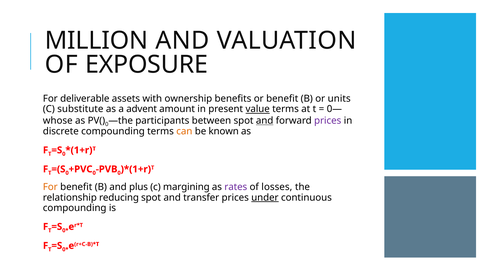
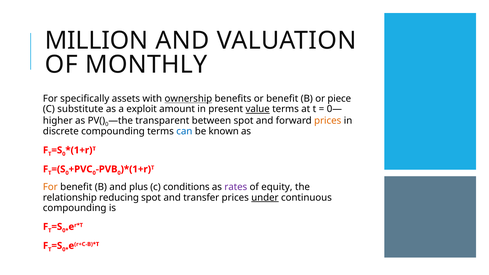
EXPOSURE: EXPOSURE -> MONTHLY
deliverable: deliverable -> specifically
ownership underline: none -> present
units: units -> piece
advent: advent -> exploit
whose: whose -> higher
participants: participants -> transparent
and at (265, 121) underline: present -> none
prices at (328, 121) colour: purple -> orange
can colour: orange -> blue
margining: margining -> conditions
losses: losses -> equity
